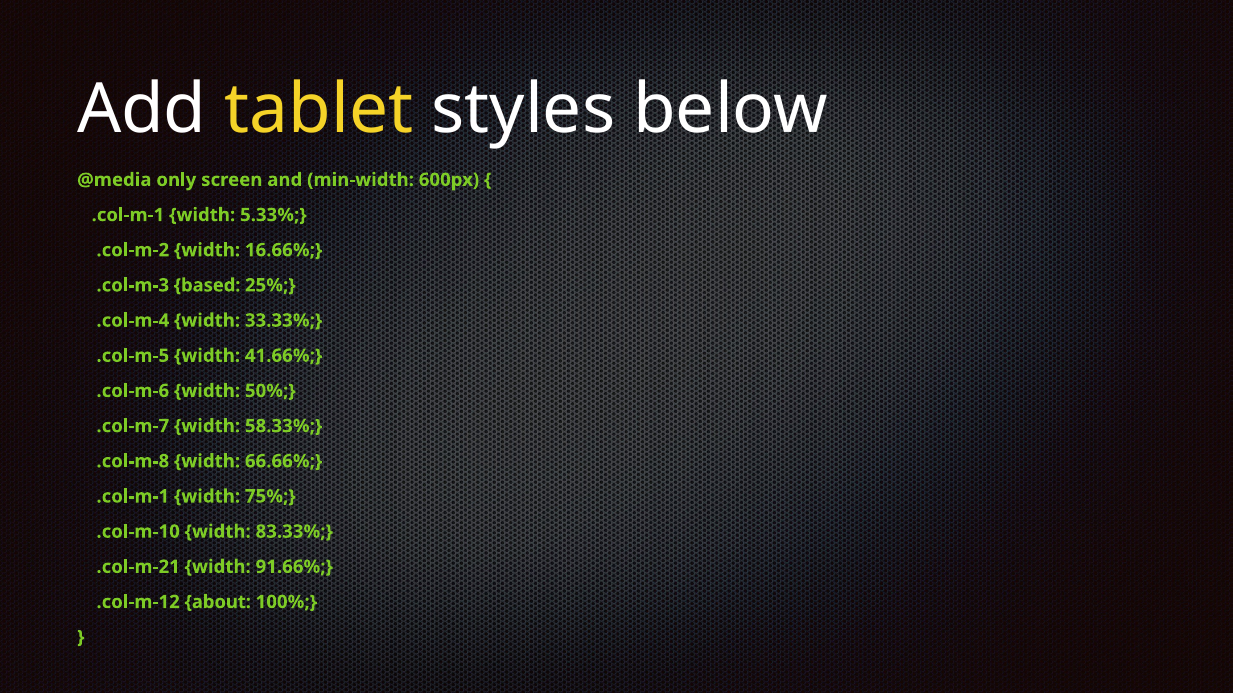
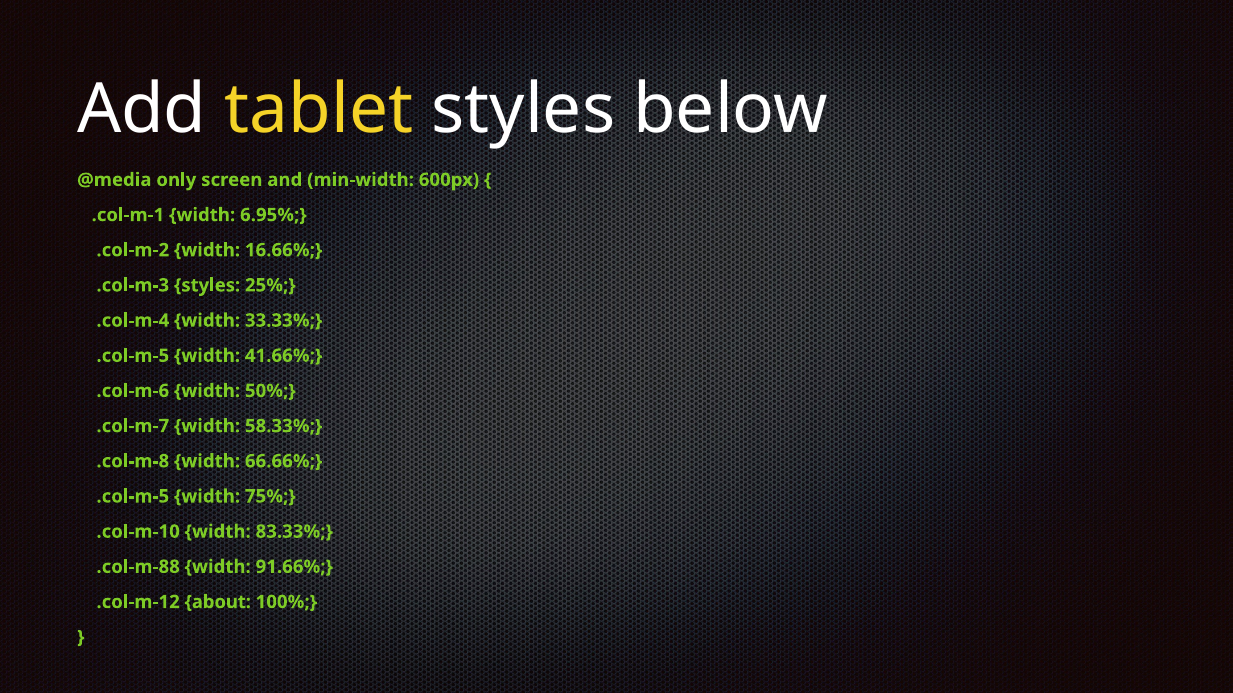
5.33%: 5.33% -> 6.95%
.col-m-3 based: based -> styles
.col-m-1 at (133, 497): .col-m-1 -> .col-m-5
.col-m-21: .col-m-21 -> .col-m-88
